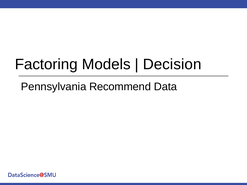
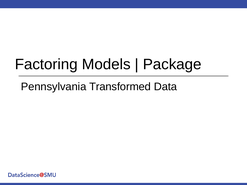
Decision: Decision -> Package
Recommend: Recommend -> Transformed
